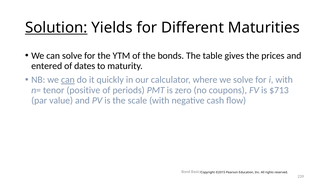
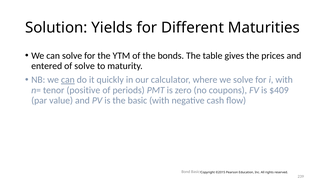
Solution underline: present -> none
of dates: dates -> solve
$713: $713 -> $409
scale: scale -> basic
